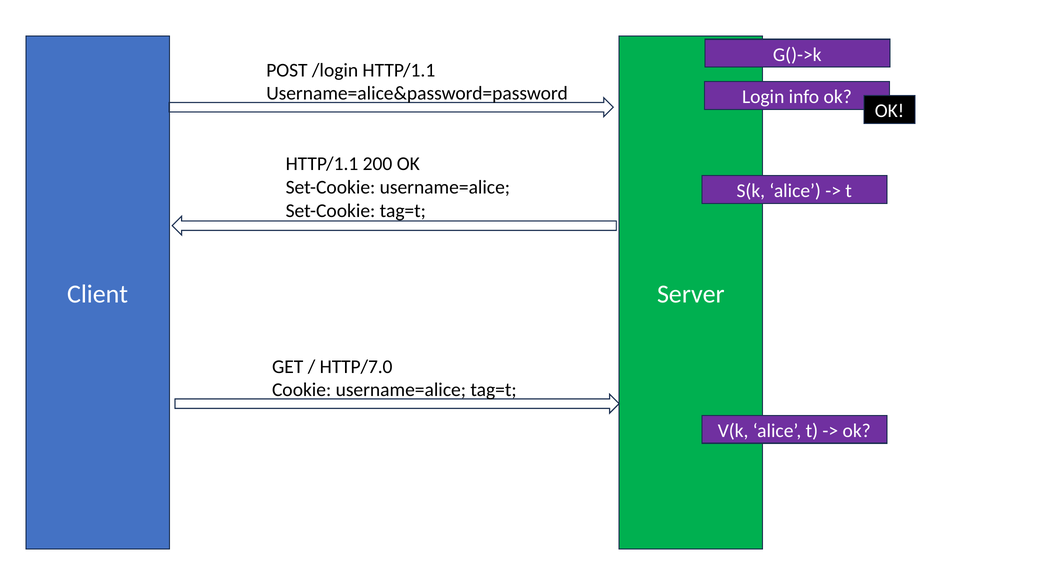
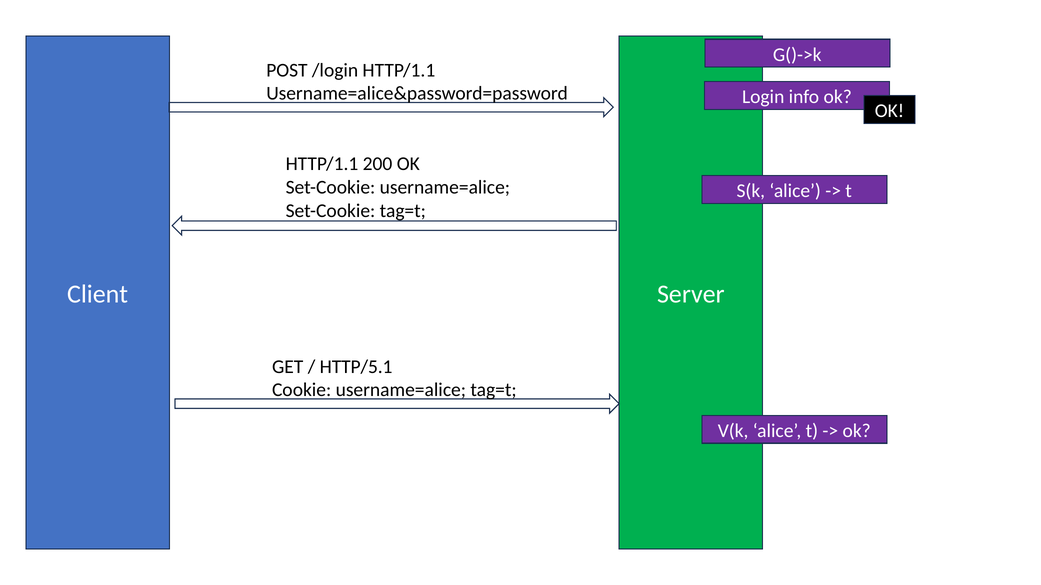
HTTP/7.0: HTTP/7.0 -> HTTP/5.1
